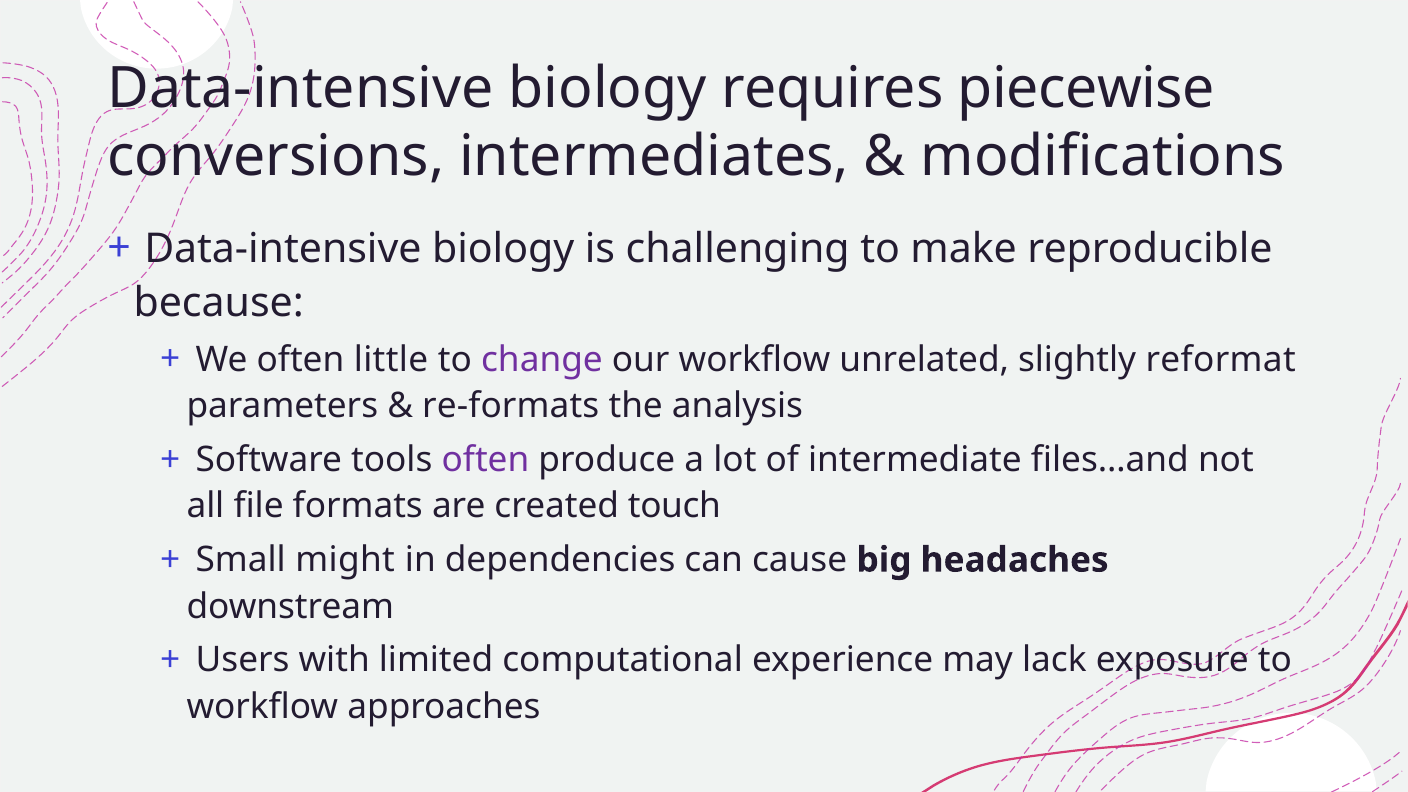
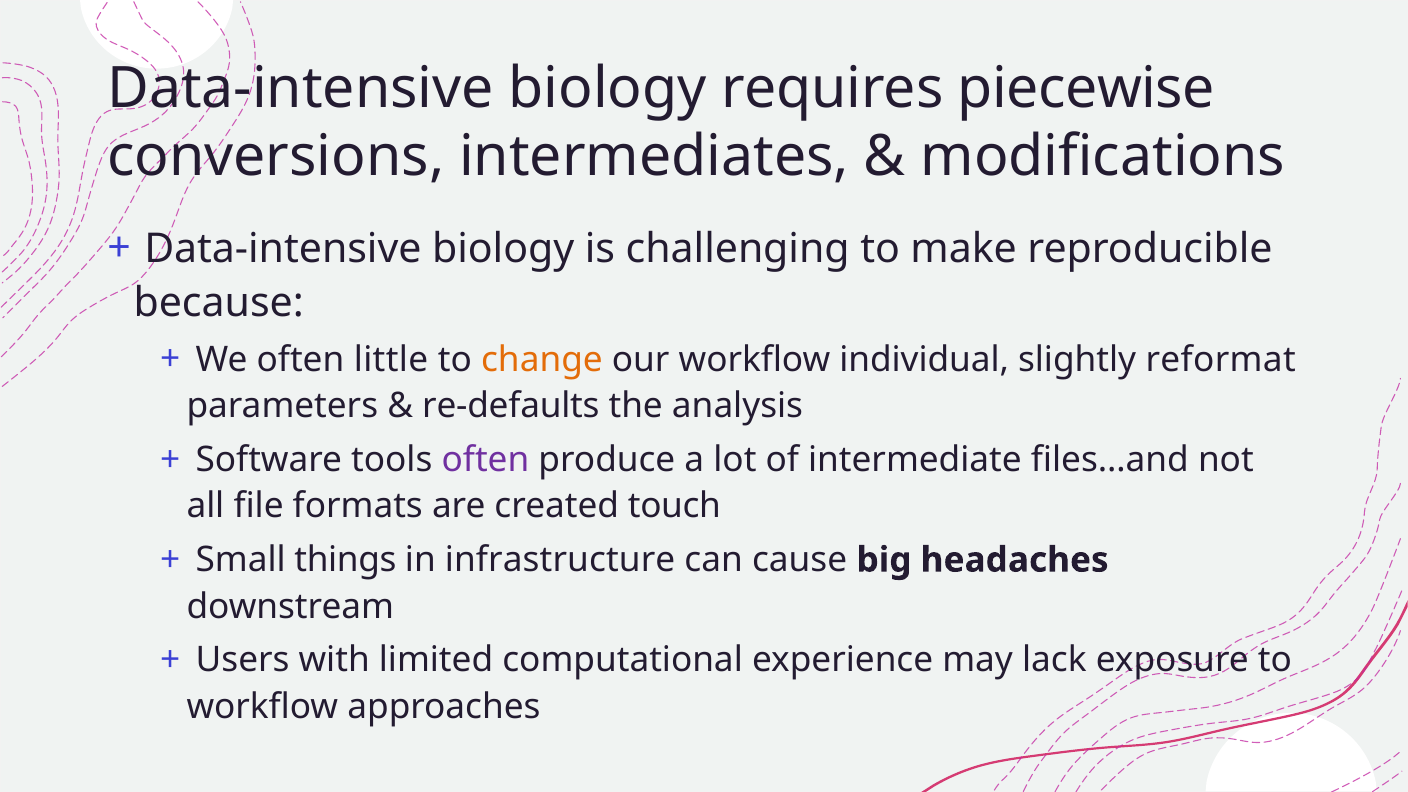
change colour: purple -> orange
unrelated: unrelated -> individual
re-formats: re-formats -> re-defaults
might: might -> things
dependencies: dependencies -> infrastructure
